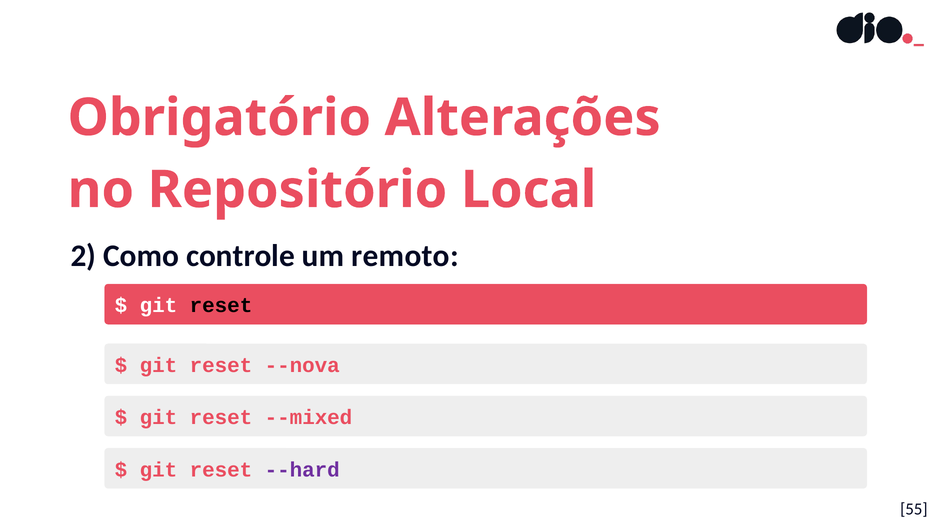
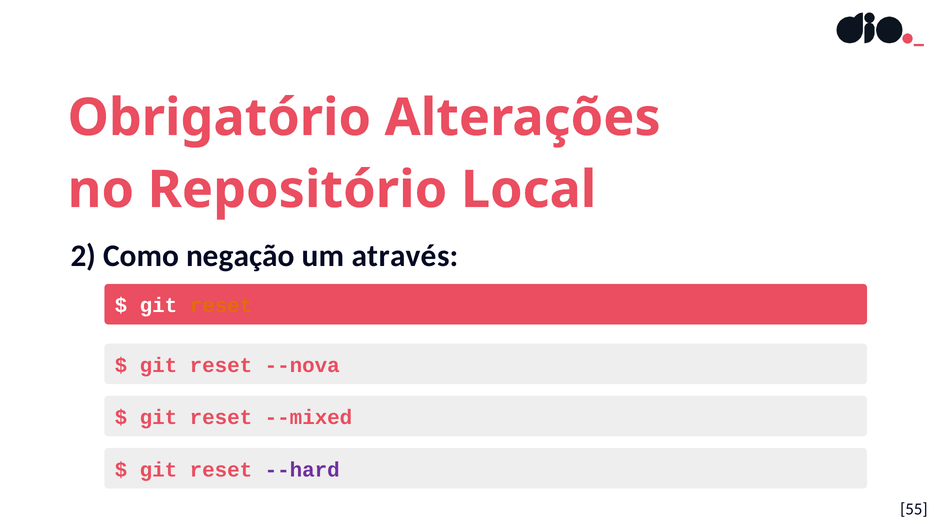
controle: controle -> negação
remoto: remoto -> através
reset at (221, 306) colour: black -> orange
